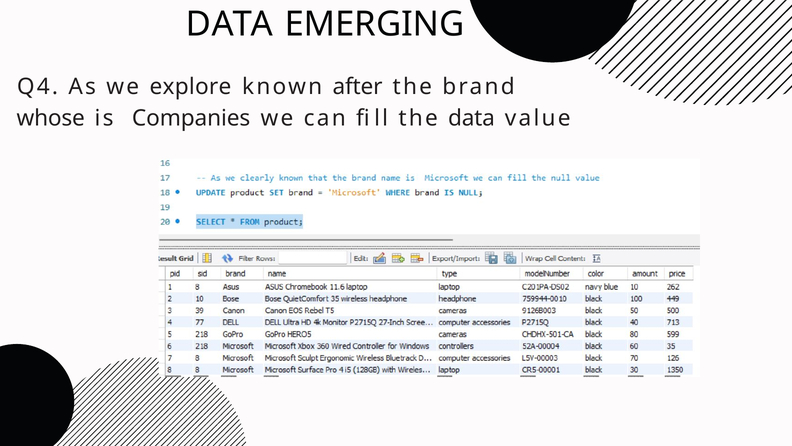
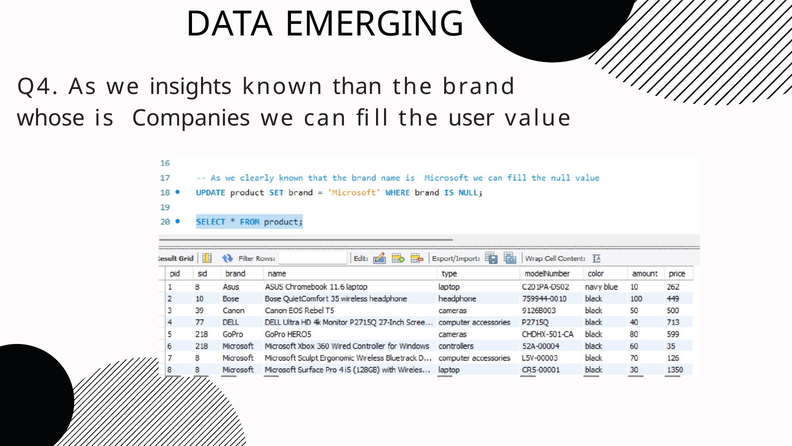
explore: explore -> insights
after: after -> than
the data: data -> user
